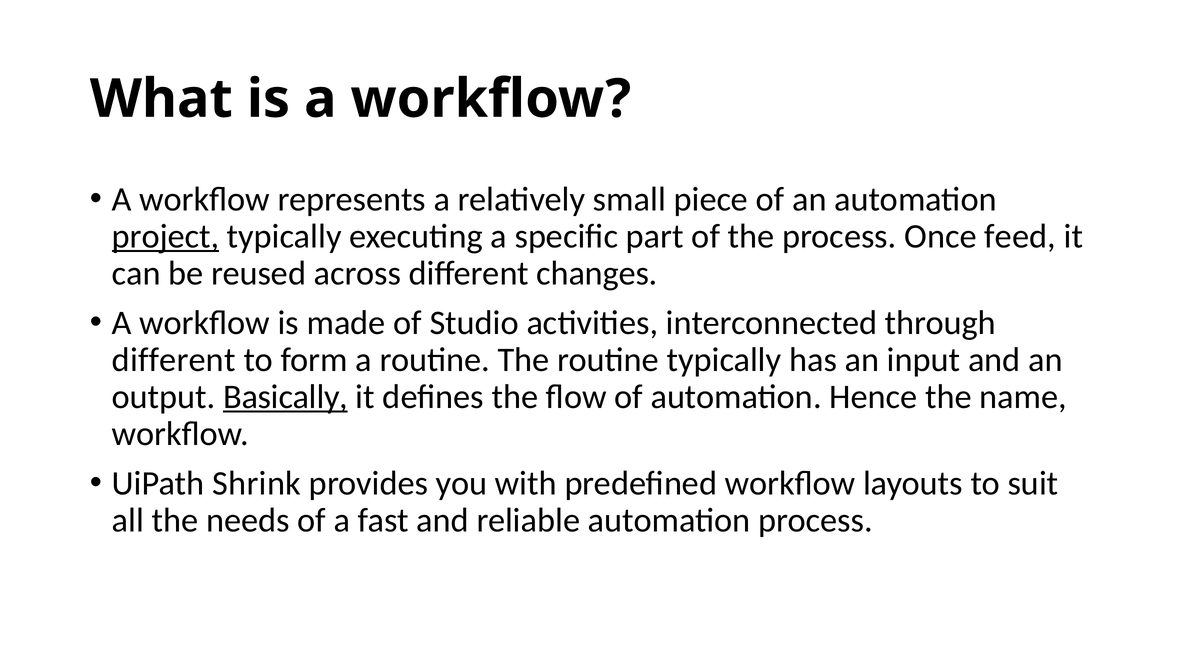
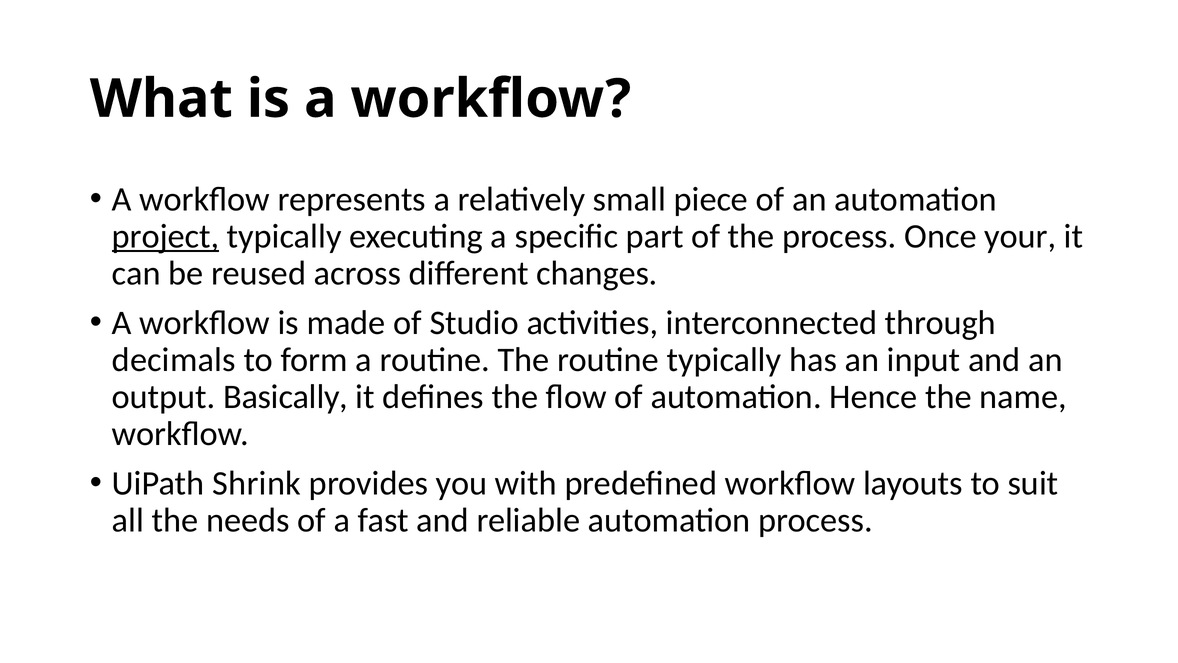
feed: feed -> your
different at (174, 360): different -> decimals
Basically underline: present -> none
